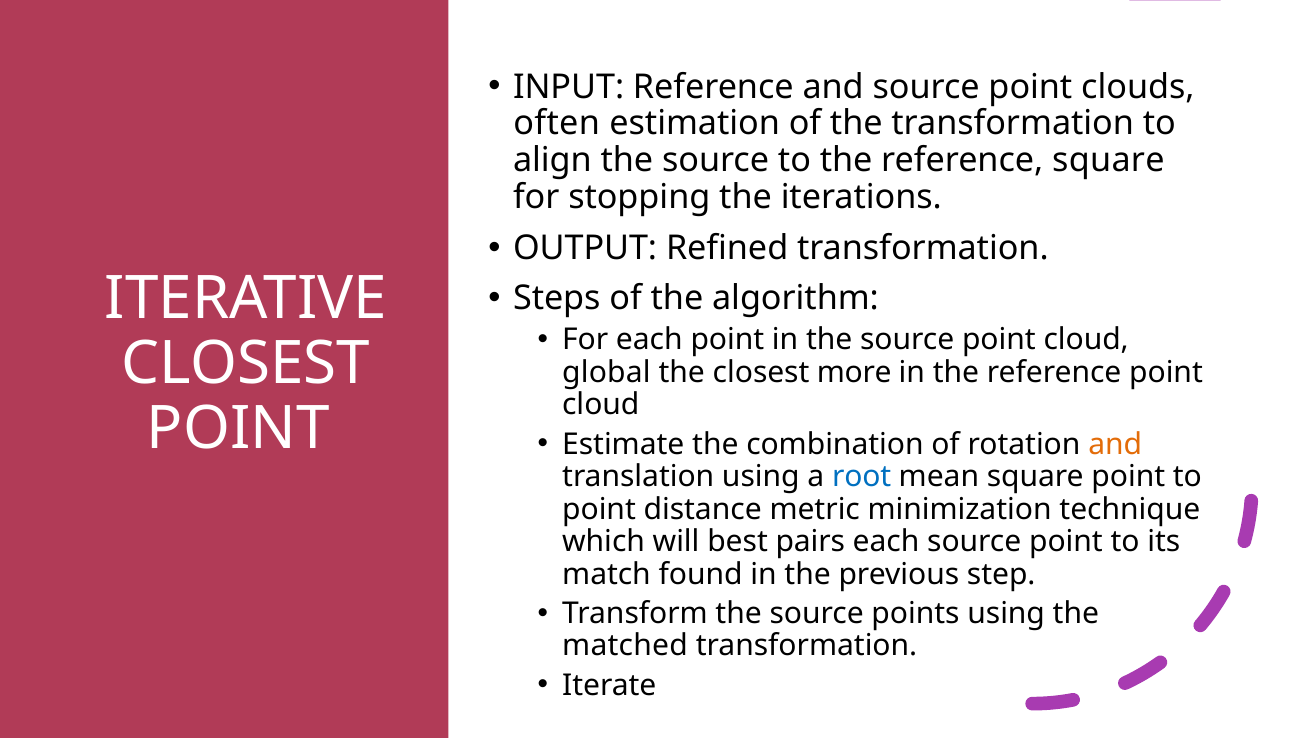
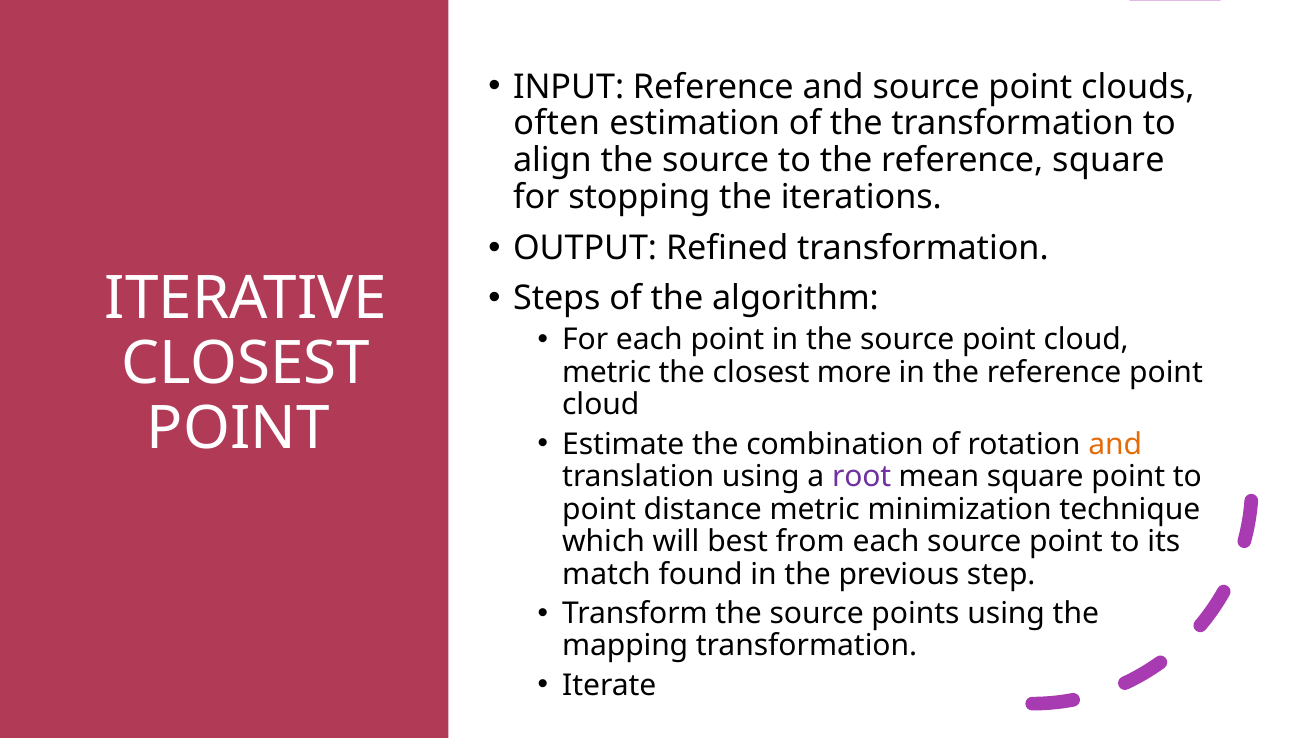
global at (606, 372): global -> metric
root colour: blue -> purple
pairs: pairs -> from
matched: matched -> mapping
